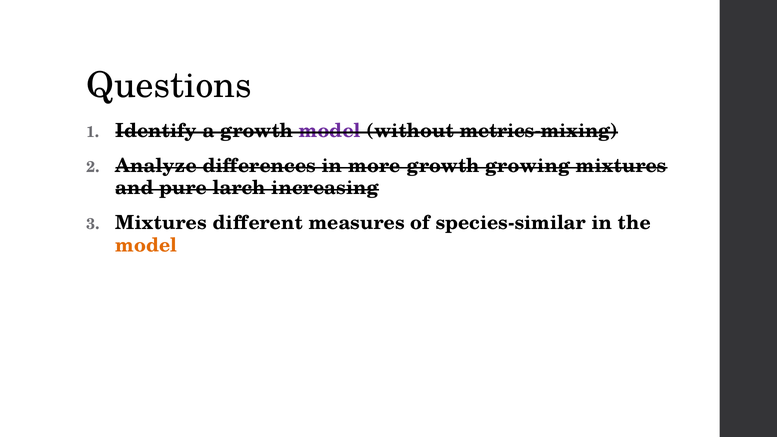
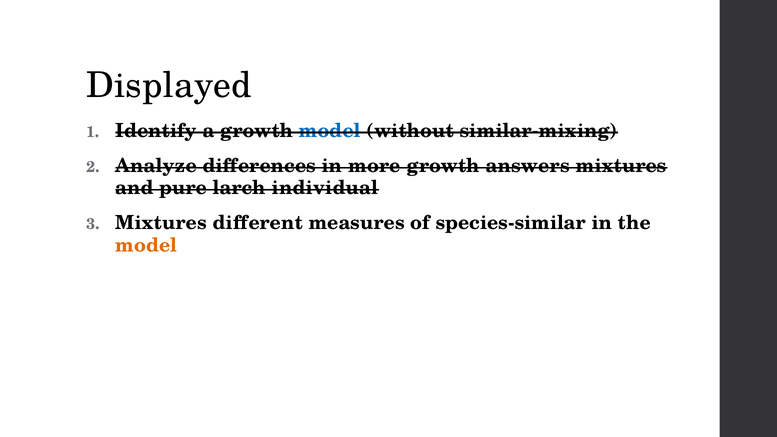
Questions: Questions -> Displayed
model at (330, 131) colour: purple -> blue
metrics-mixing: metrics-mixing -> similar-mixing
growing: growing -> answers
increasing: increasing -> individual
